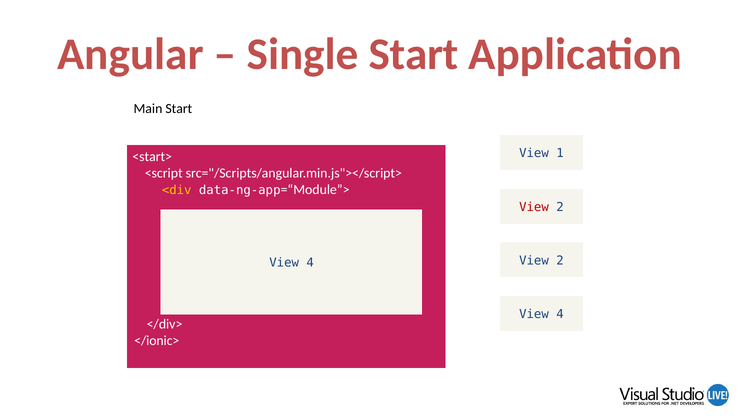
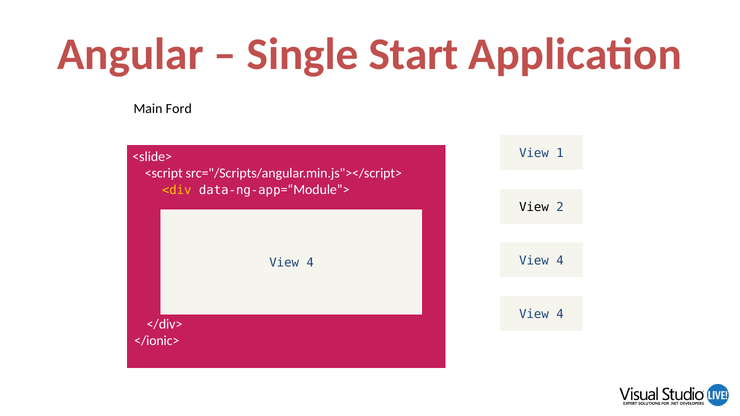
Main Start: Start -> Ford
<start>: <start> -> <slide>
View at (534, 207) colour: red -> black
2 at (560, 261): 2 -> 4
